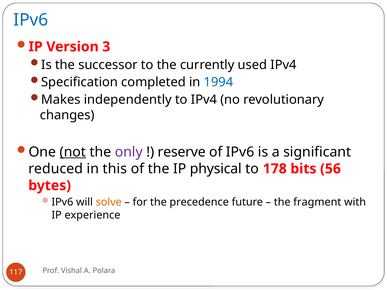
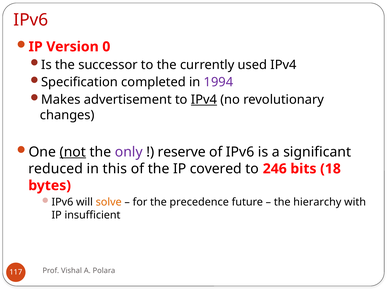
IPv6 at (31, 20) colour: blue -> red
3: 3 -> 0
1994 colour: blue -> purple
independently: independently -> advertisement
IPv4 at (204, 100) underline: none -> present
physical: physical -> covered
178: 178 -> 246
56: 56 -> 18
fragment: fragment -> hierarchy
experience: experience -> insufficient
